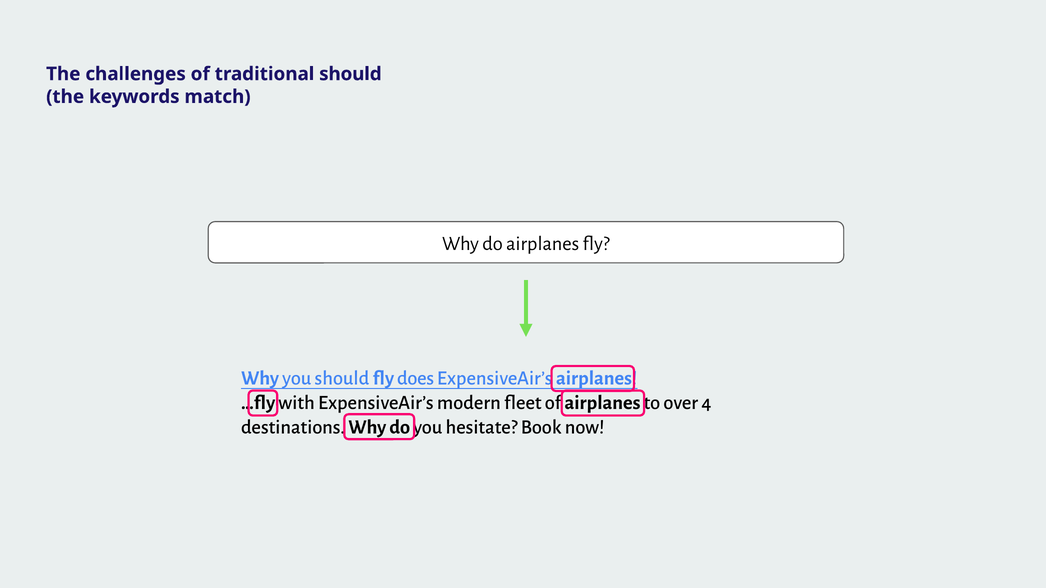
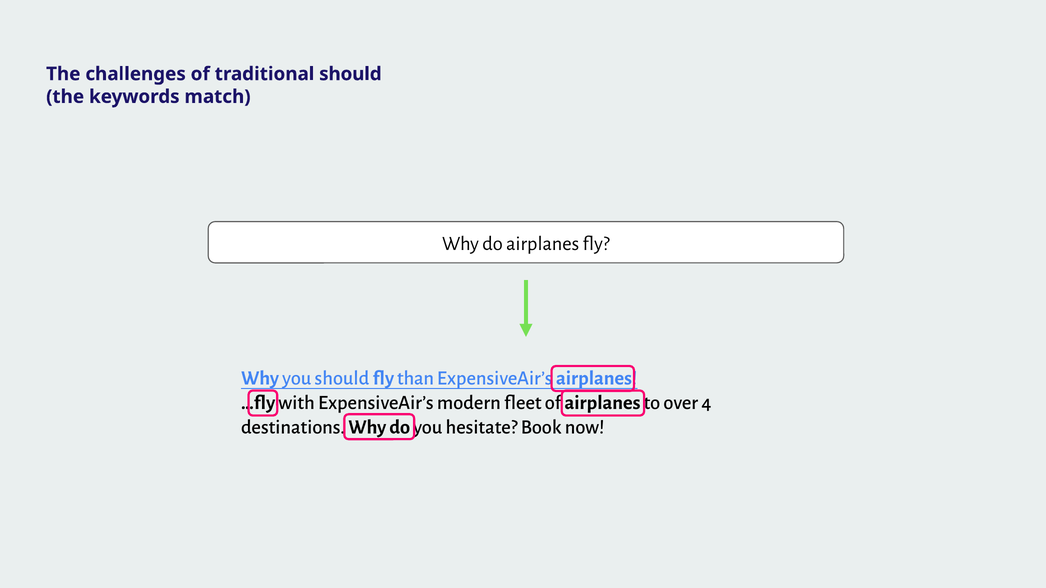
does: does -> than
